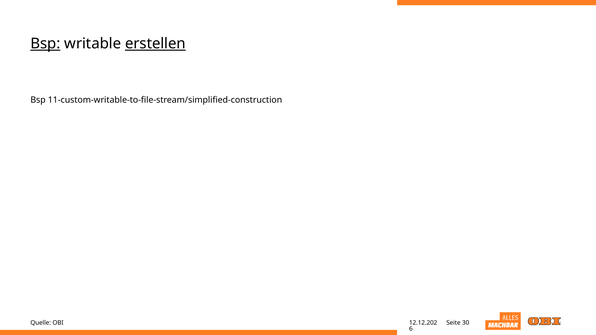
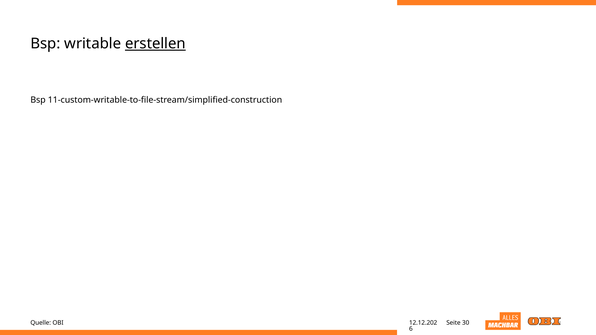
Bsp at (45, 44) underline: present -> none
